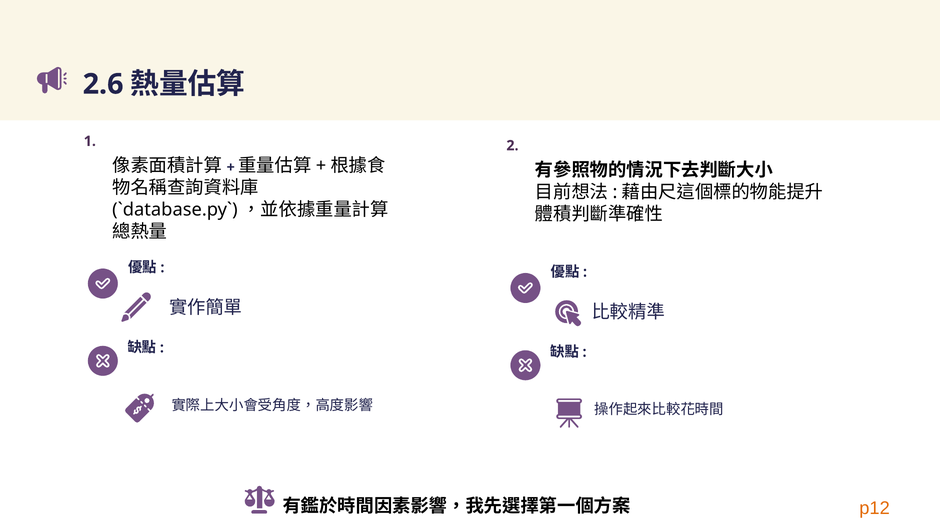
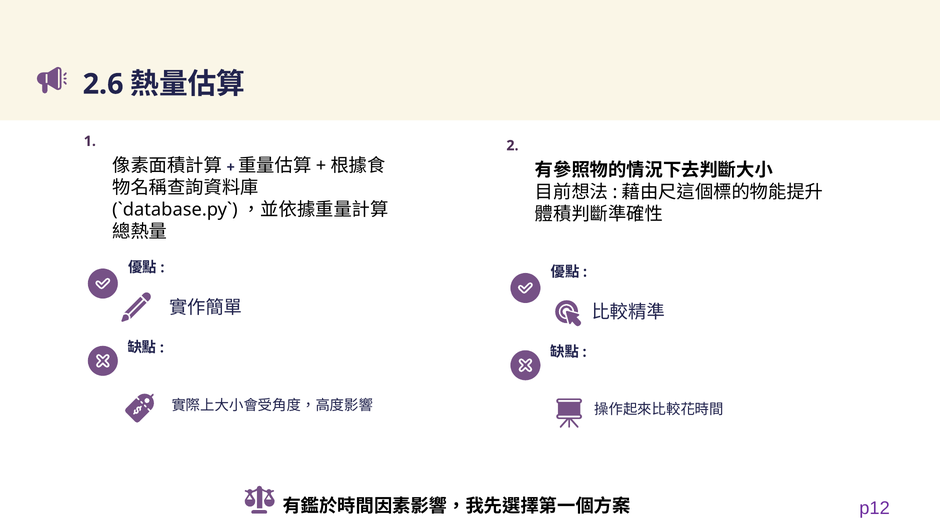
p12 colour: orange -> purple
